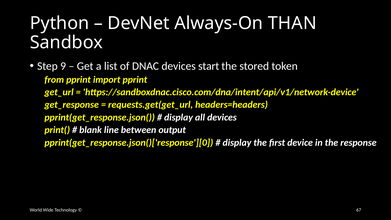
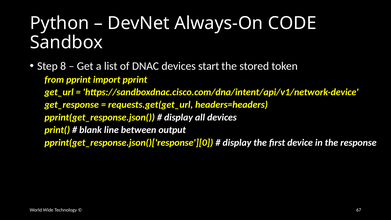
THAN: THAN -> CODE
9: 9 -> 8
